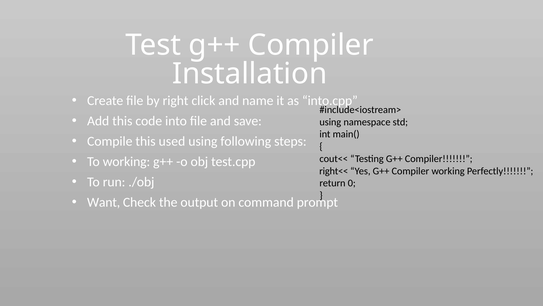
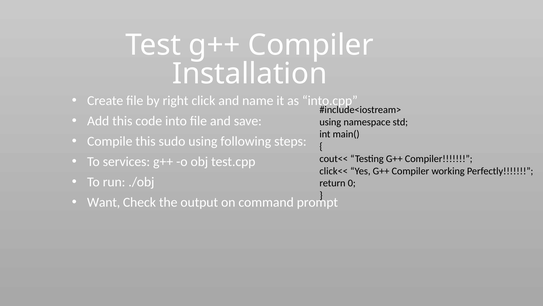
used: used -> sudo
To working: working -> services
right<<: right<< -> click<<
